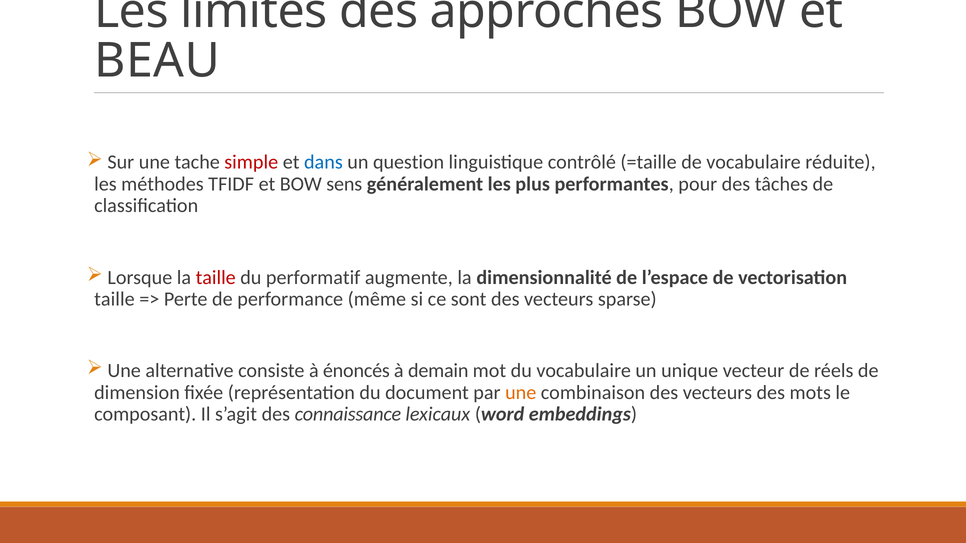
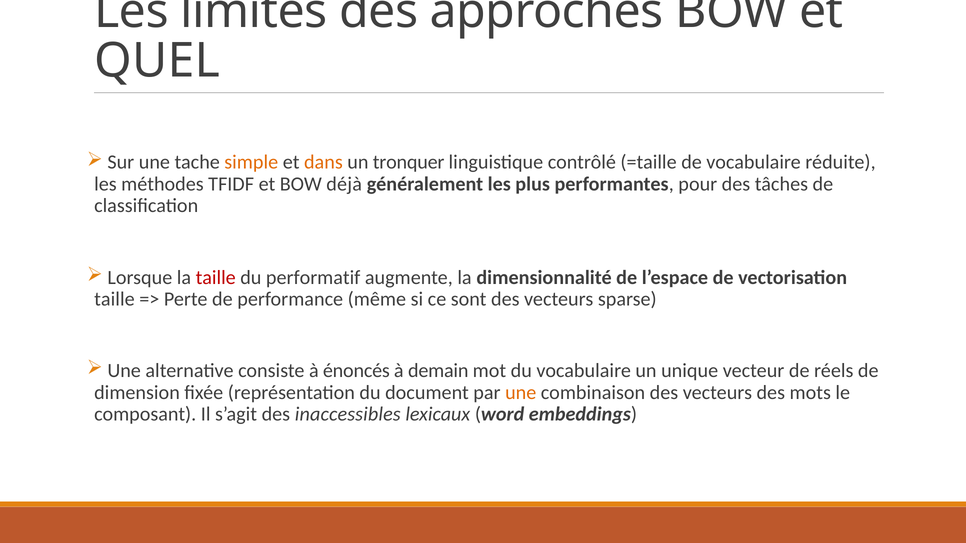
BEAU: BEAU -> QUEL
simple colour: red -> orange
dans colour: blue -> orange
question: question -> tronquer
sens: sens -> déjà
connaissance: connaissance -> inaccessibles
